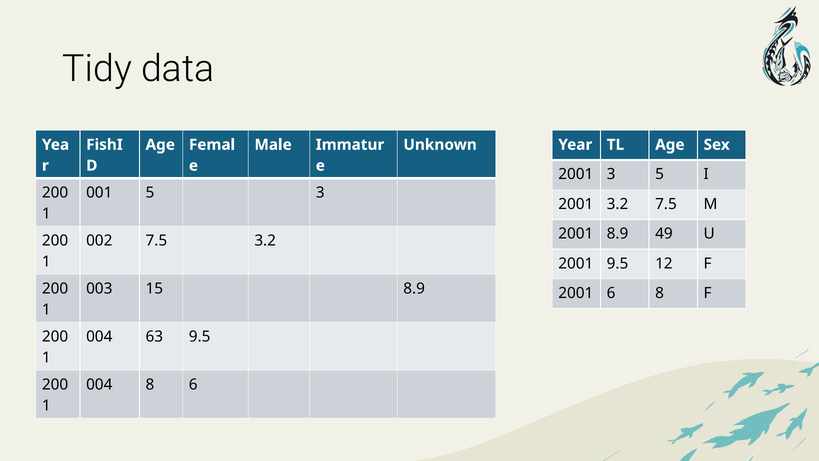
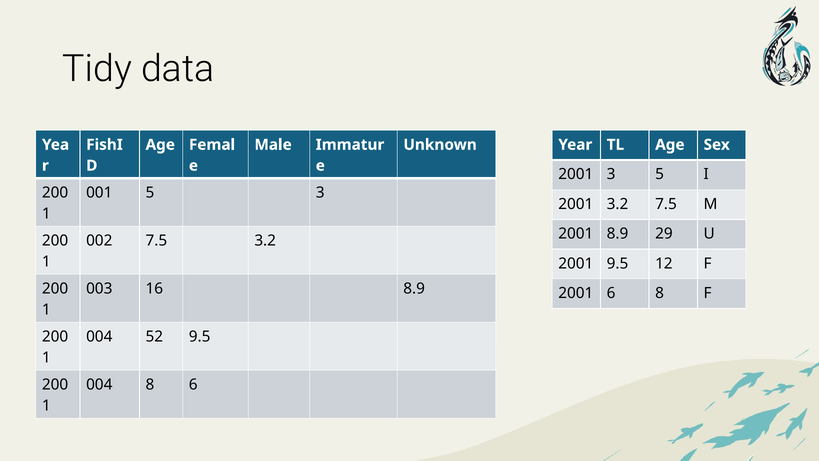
49: 49 -> 29
15: 15 -> 16
63: 63 -> 52
